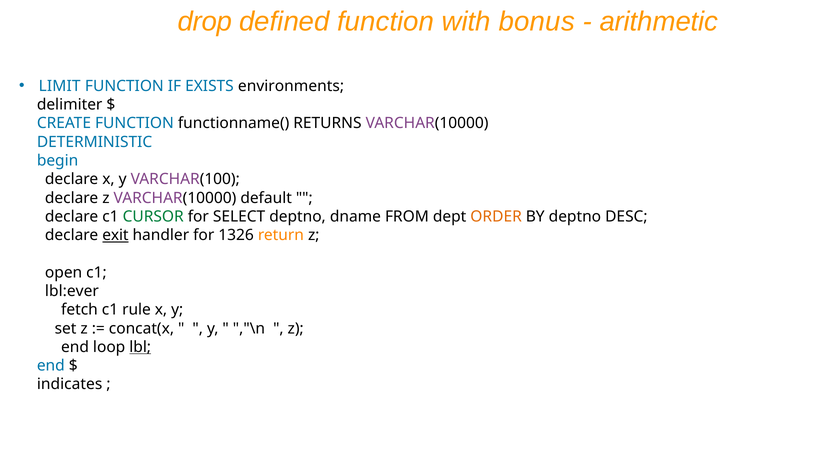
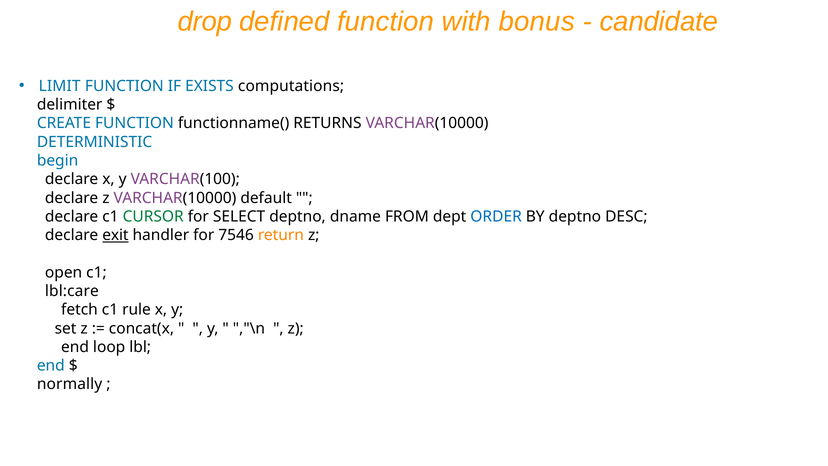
arithmetic: arithmetic -> candidate
environments: environments -> computations
ORDER colour: orange -> blue
1326: 1326 -> 7546
lbl:ever: lbl:ever -> lbl:care
lbl underline: present -> none
indicates: indicates -> normally
